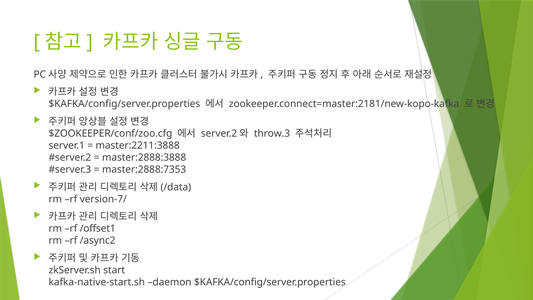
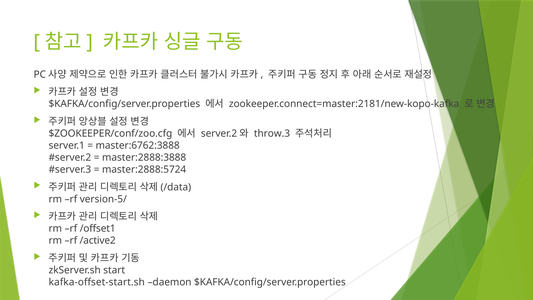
master:2211:3888: master:2211:3888 -> master:6762:3888
master:2888:7353: master:2888:7353 -> master:2888:5724
version-7/: version-7/ -> version-5/
/async2: /async2 -> /active2
kafka-native-start.sh: kafka-native-start.sh -> kafka-offset-start.sh
